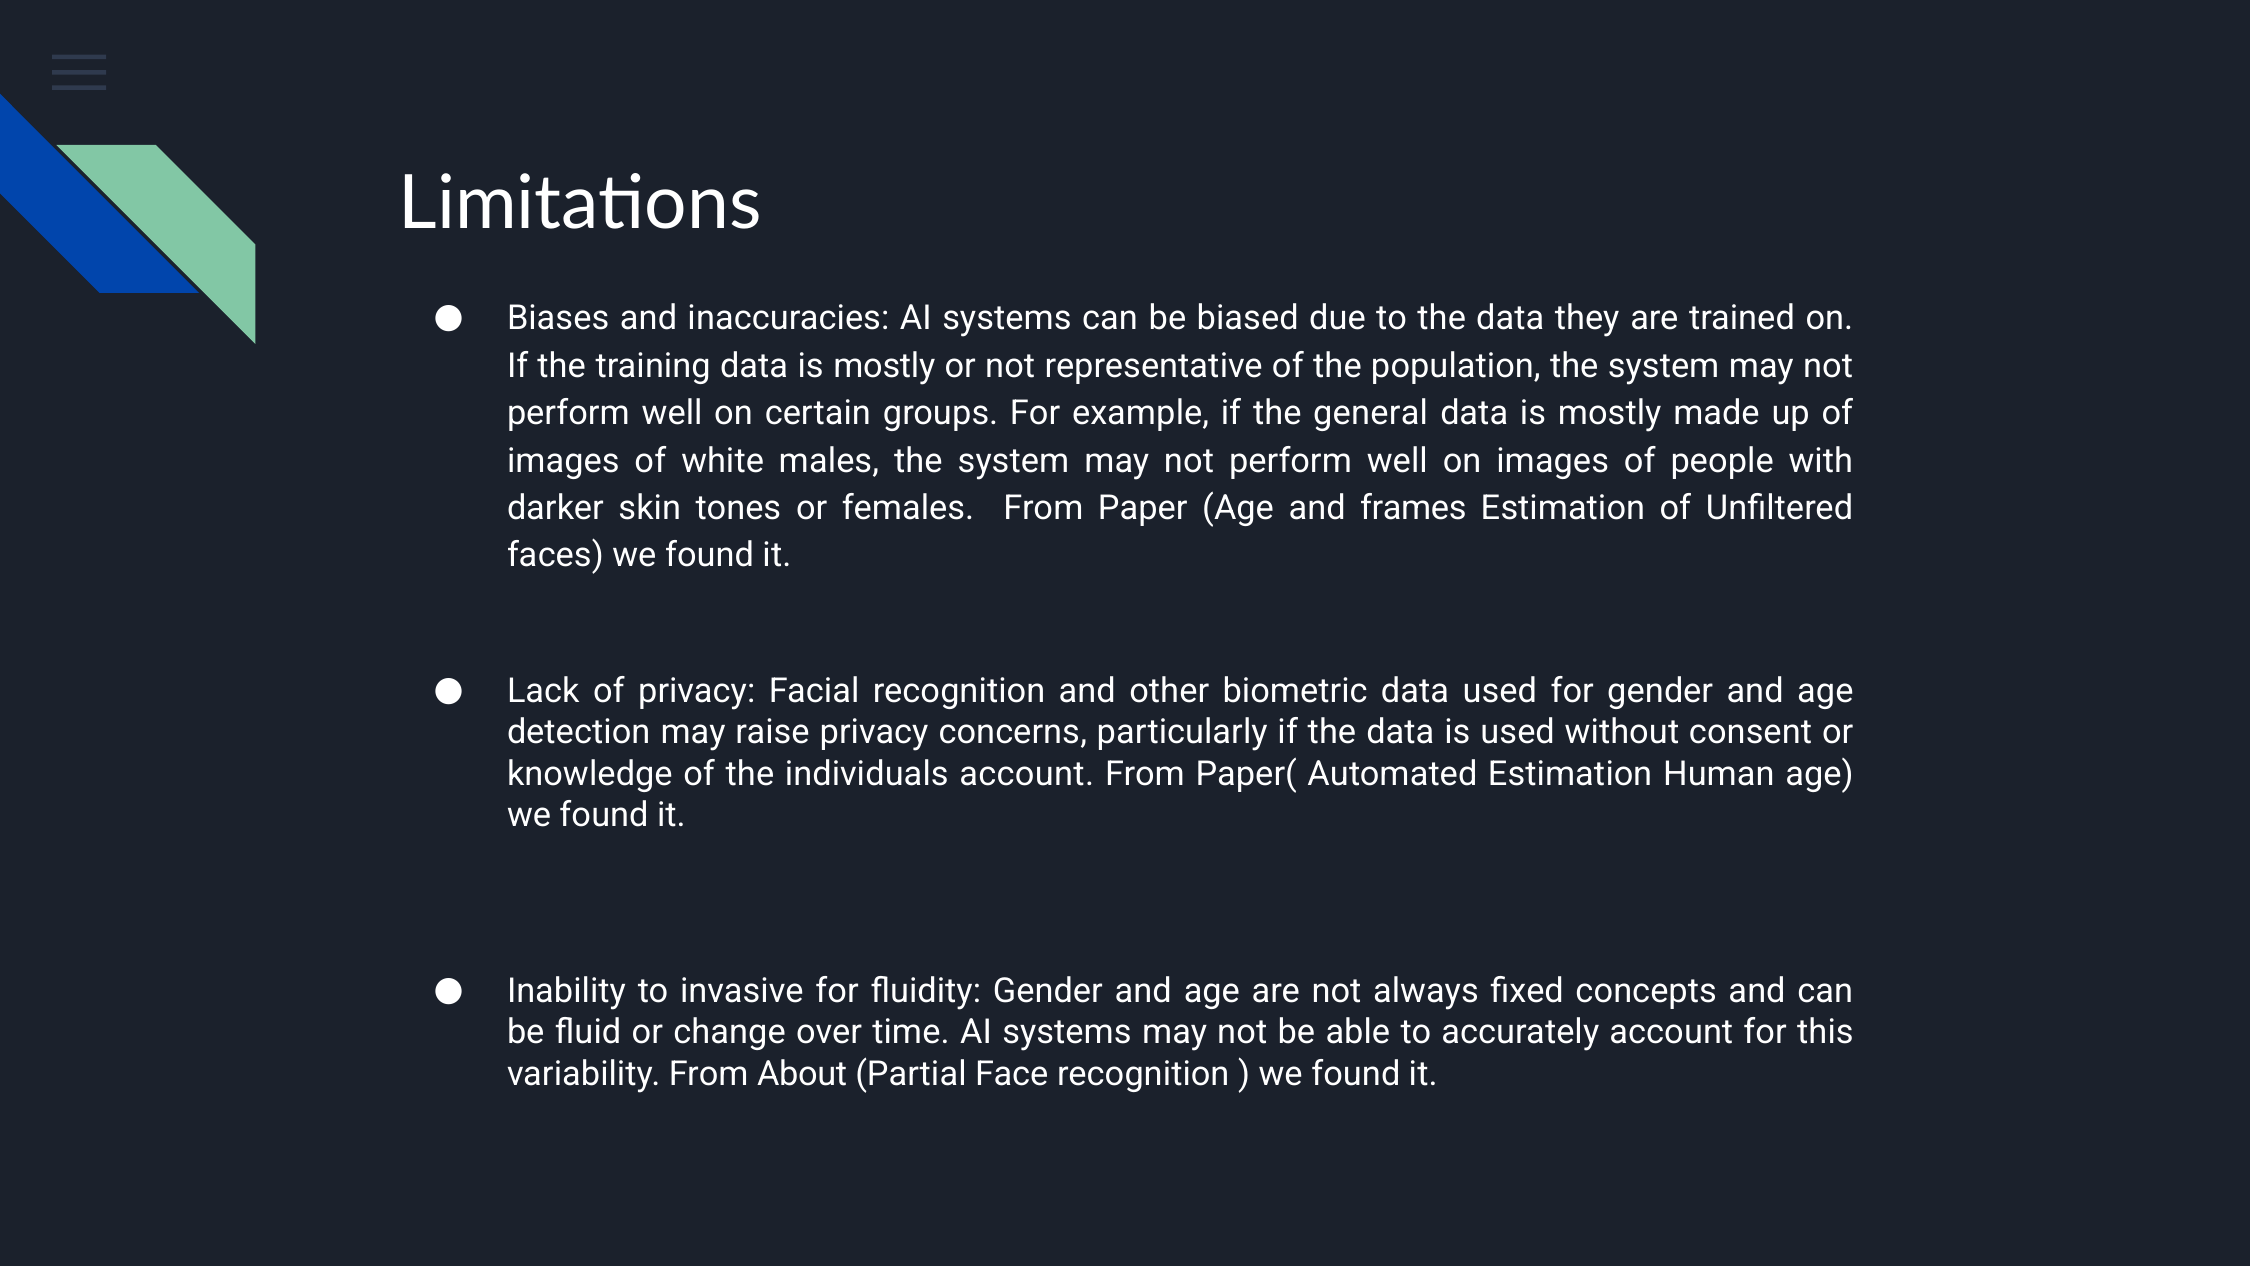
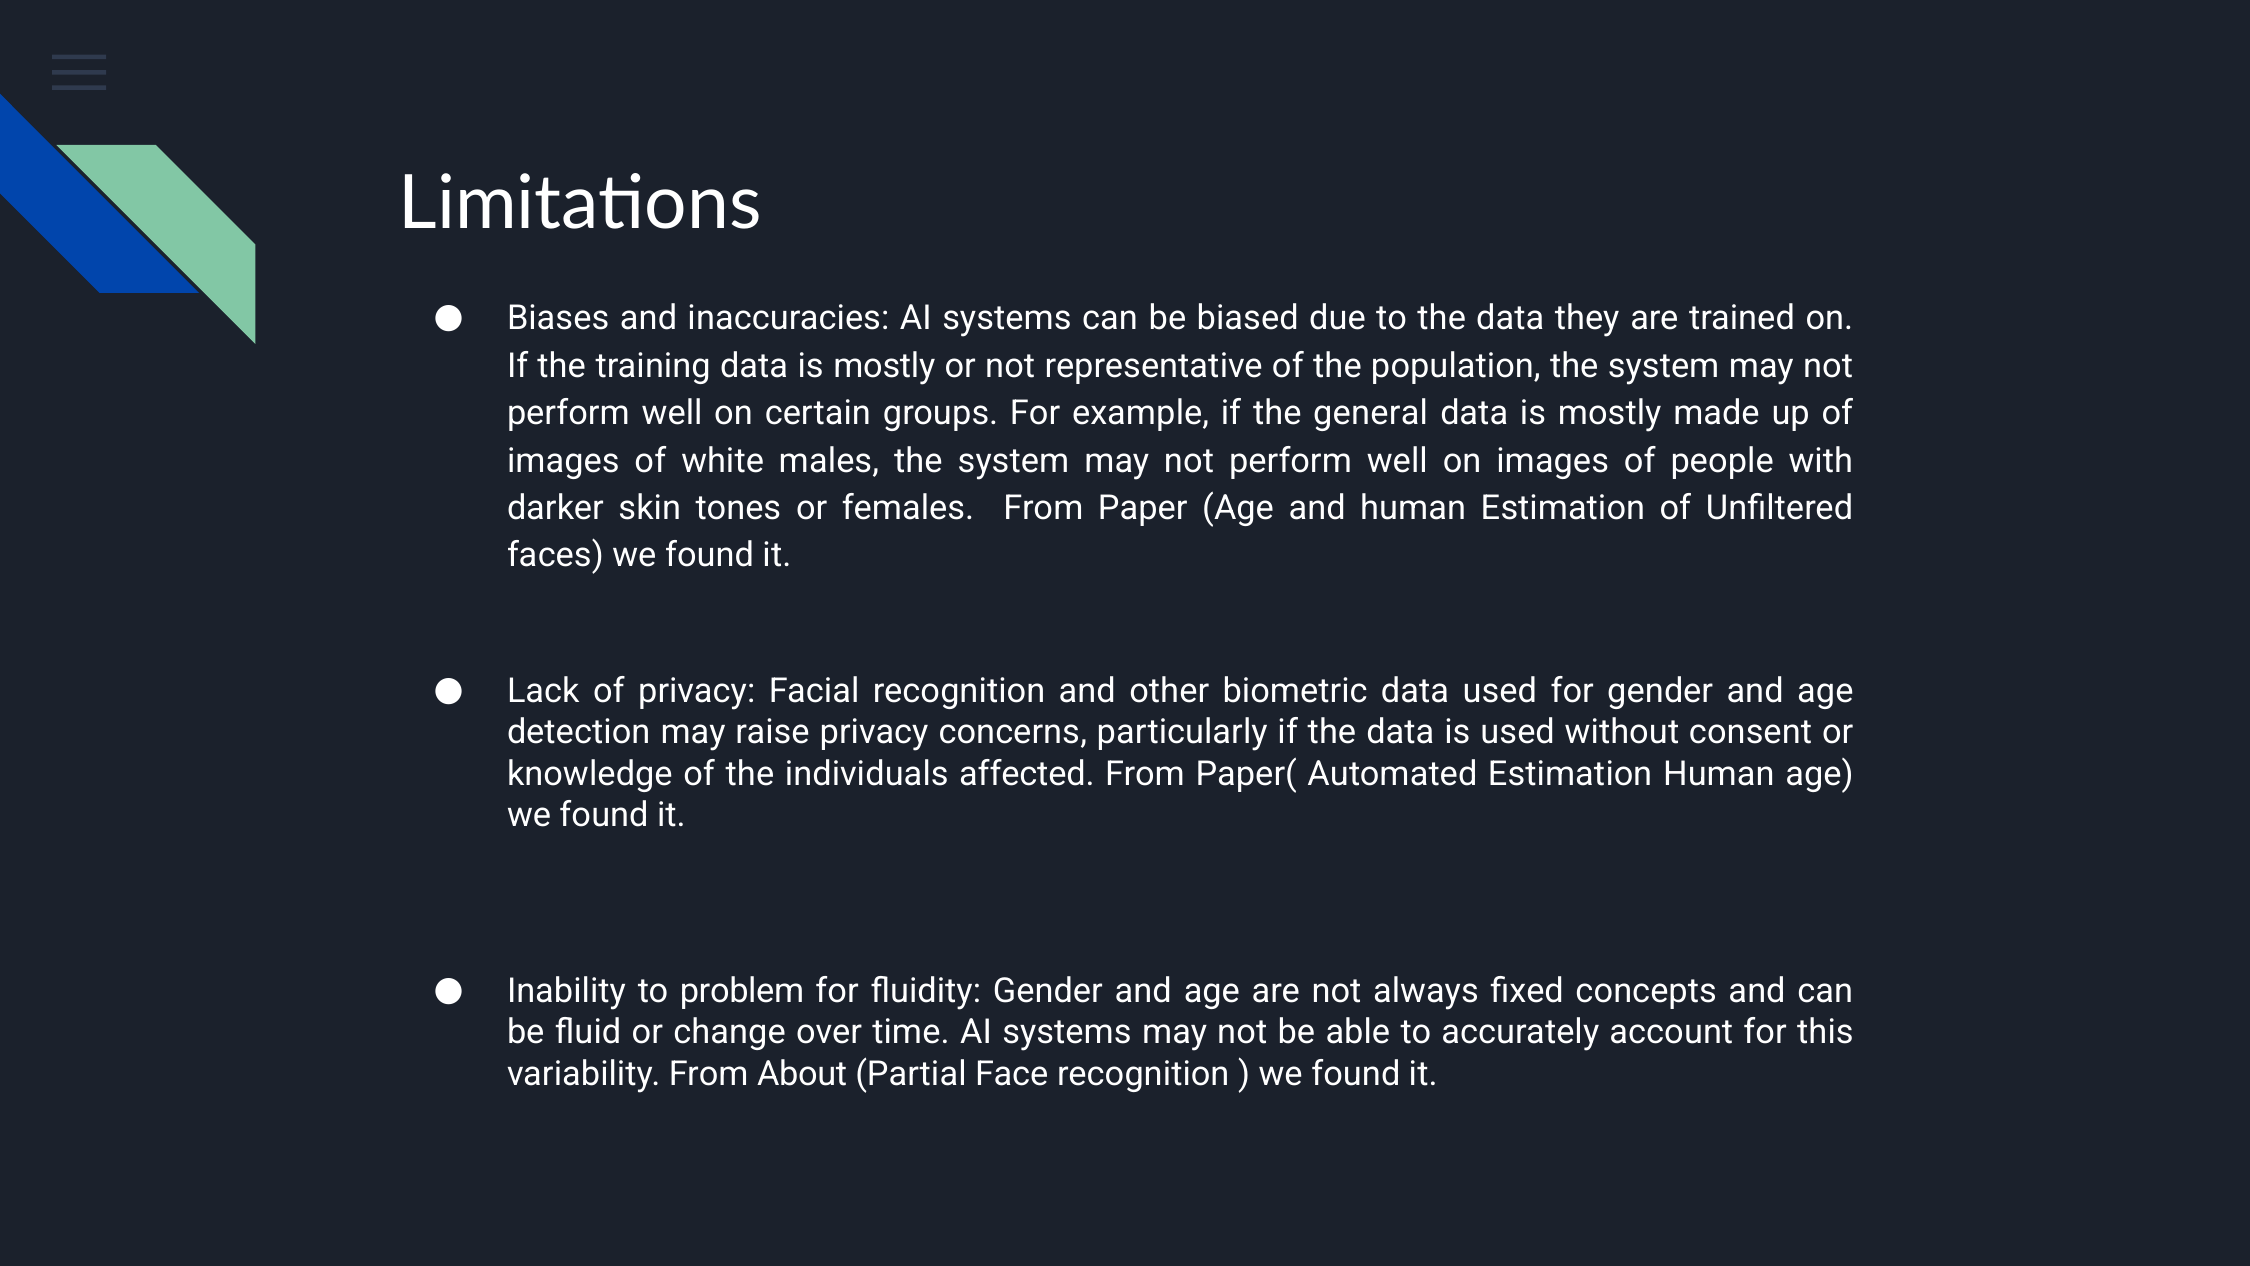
and frames: frames -> human
individuals account: account -> affected
invasive: invasive -> problem
